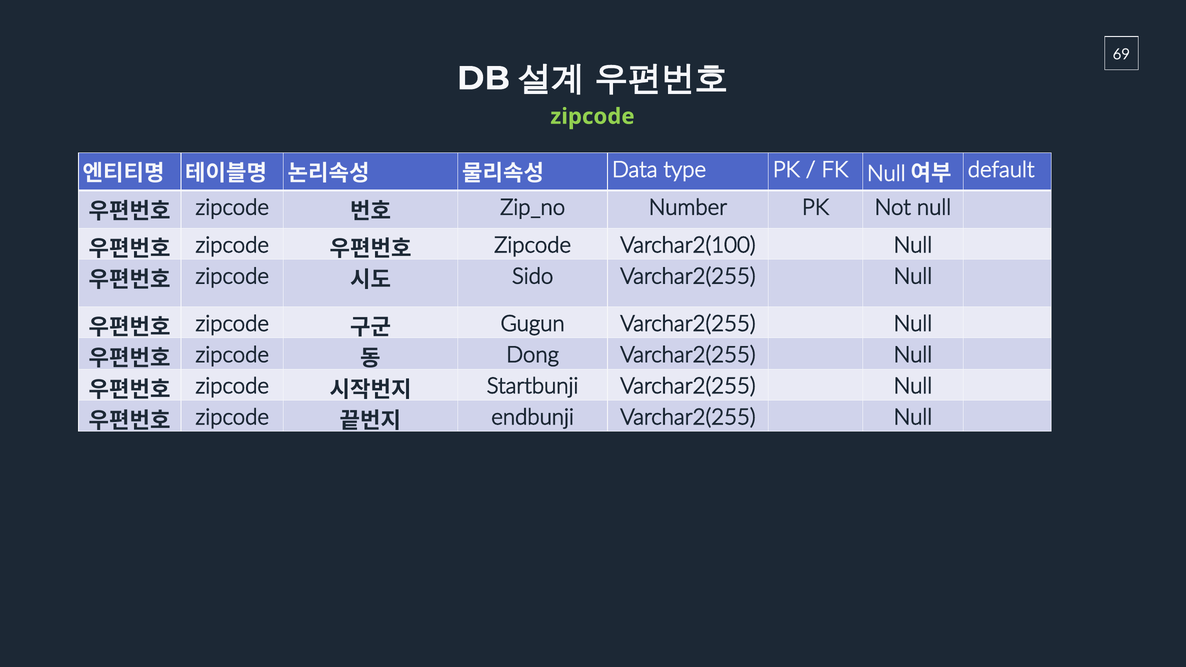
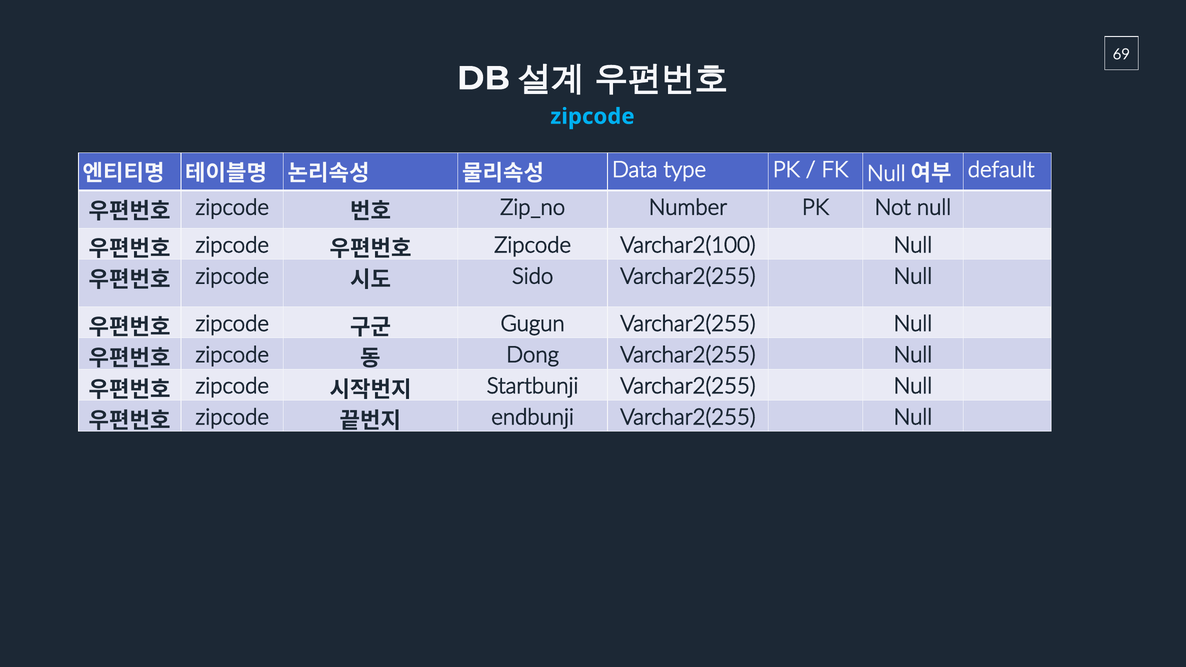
zipcode at (592, 117) colour: light green -> light blue
